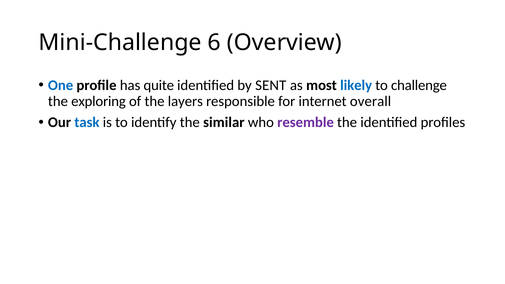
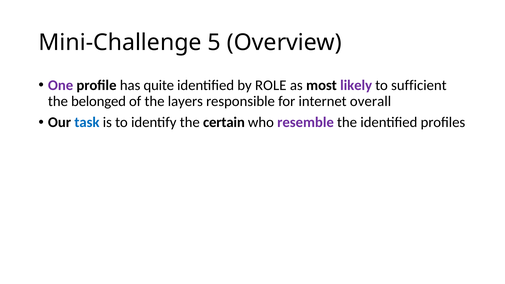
6: 6 -> 5
One colour: blue -> purple
SENT: SENT -> ROLE
likely colour: blue -> purple
challenge: challenge -> sufficient
exploring: exploring -> belonged
similar: similar -> certain
